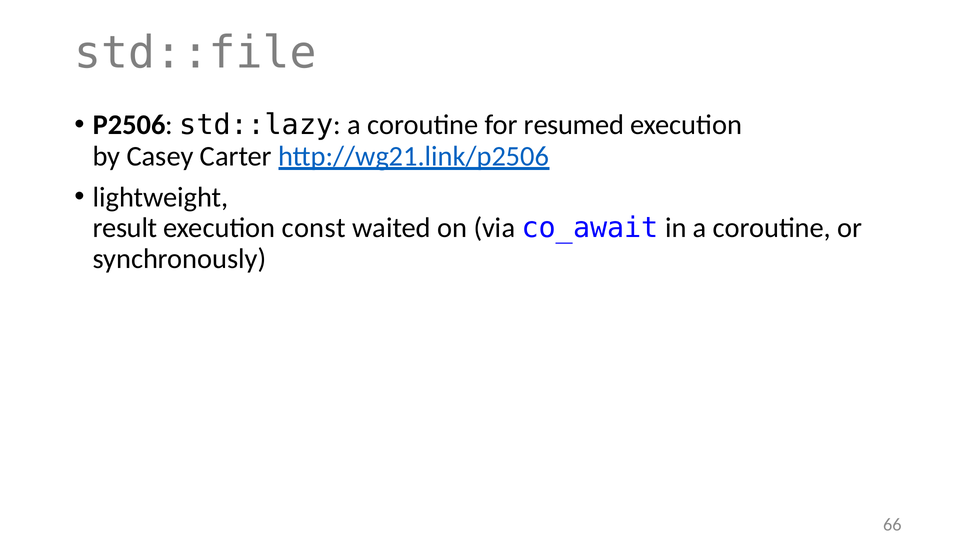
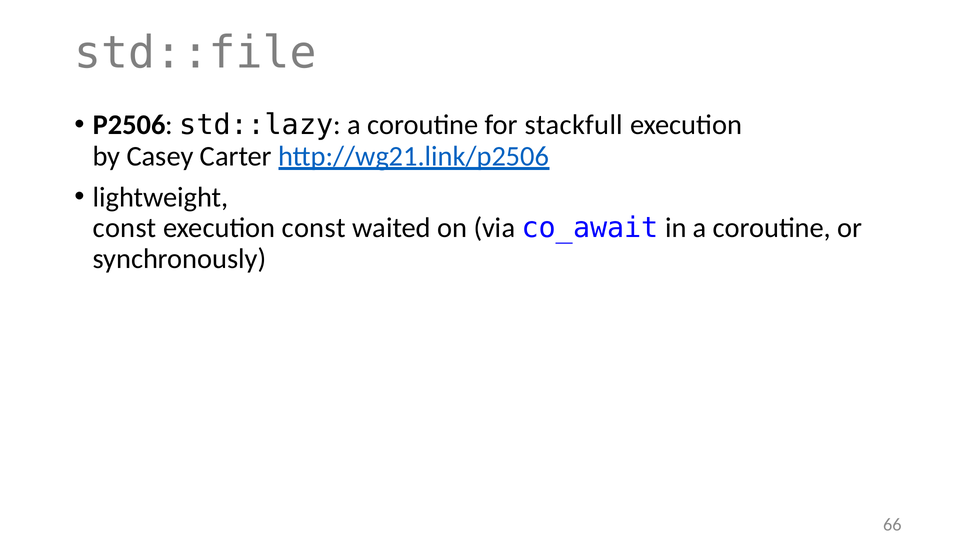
resumed: resumed -> stackfull
result at (125, 228): result -> const
